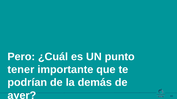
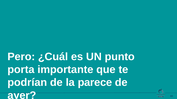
tener: tener -> porta
demás: demás -> parece
